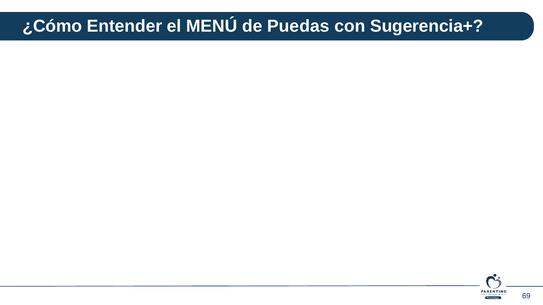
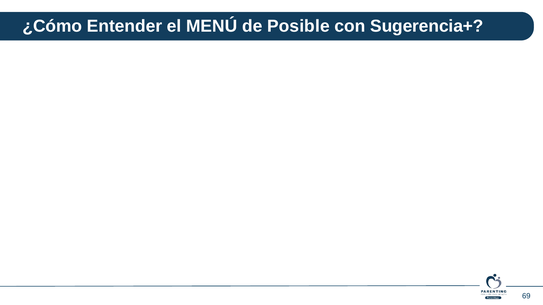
Puedas: Puedas -> Posible
